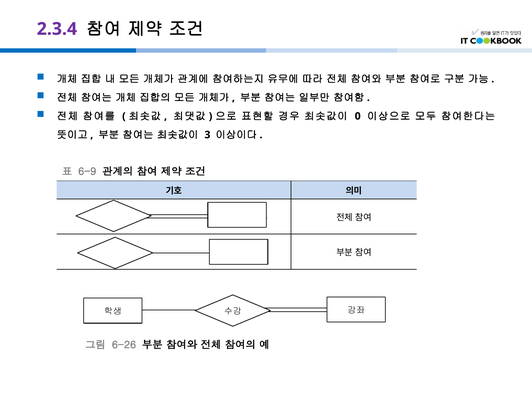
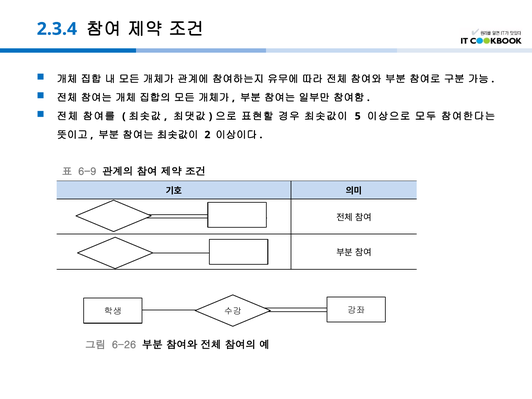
2.3.4 colour: purple -> blue
0: 0 -> 5
3: 3 -> 2
